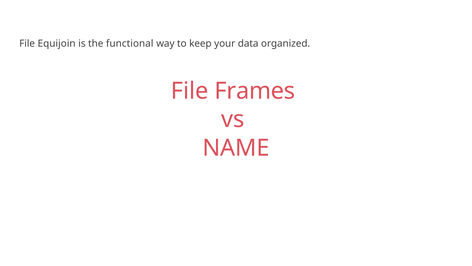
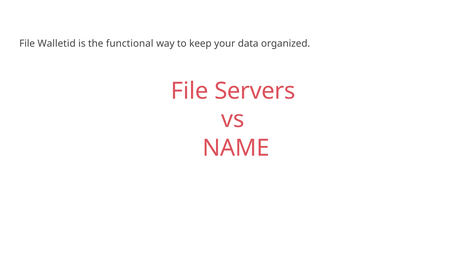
Equijoin: Equijoin -> Walletid
Frames: Frames -> Servers
